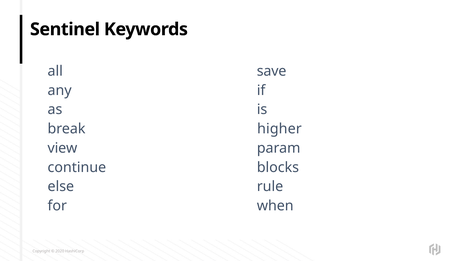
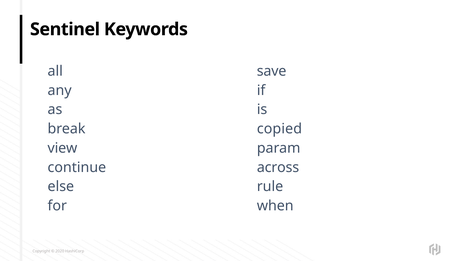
higher: higher -> copied
blocks: blocks -> across
